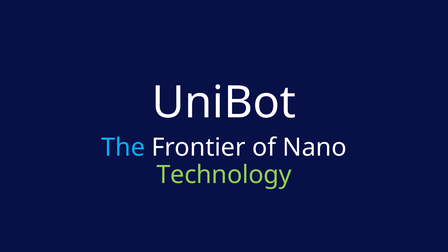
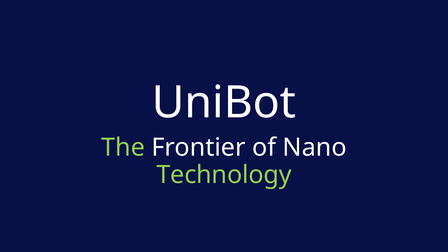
The colour: light blue -> light green
